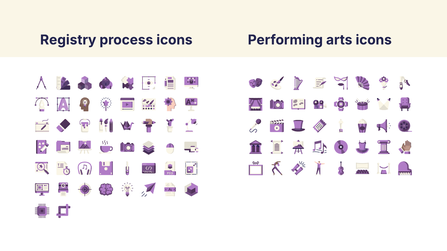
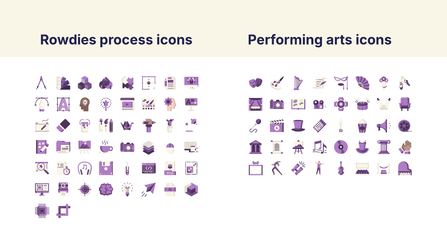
Registry: Registry -> Rowdies
